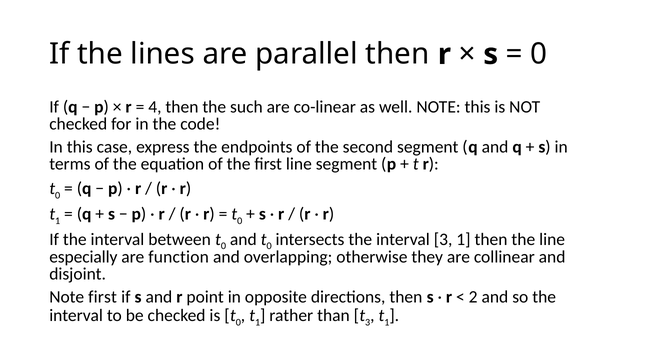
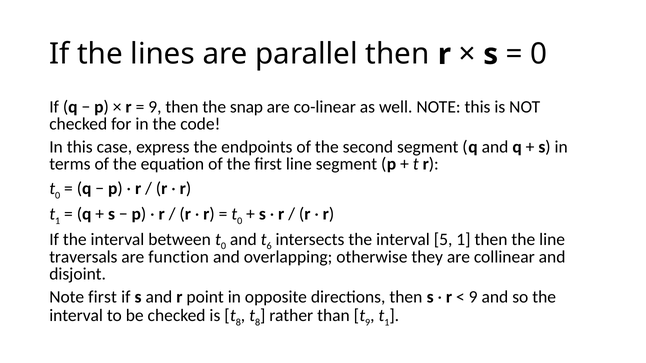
4 at (155, 107): 4 -> 9
such: such -> snap
and t 0: 0 -> 6
interval 3: 3 -> 5
especially: especially -> traversals
2 at (473, 297): 2 -> 9
is t 0: 0 -> 8
1 at (258, 323): 1 -> 8
t 3: 3 -> 9
